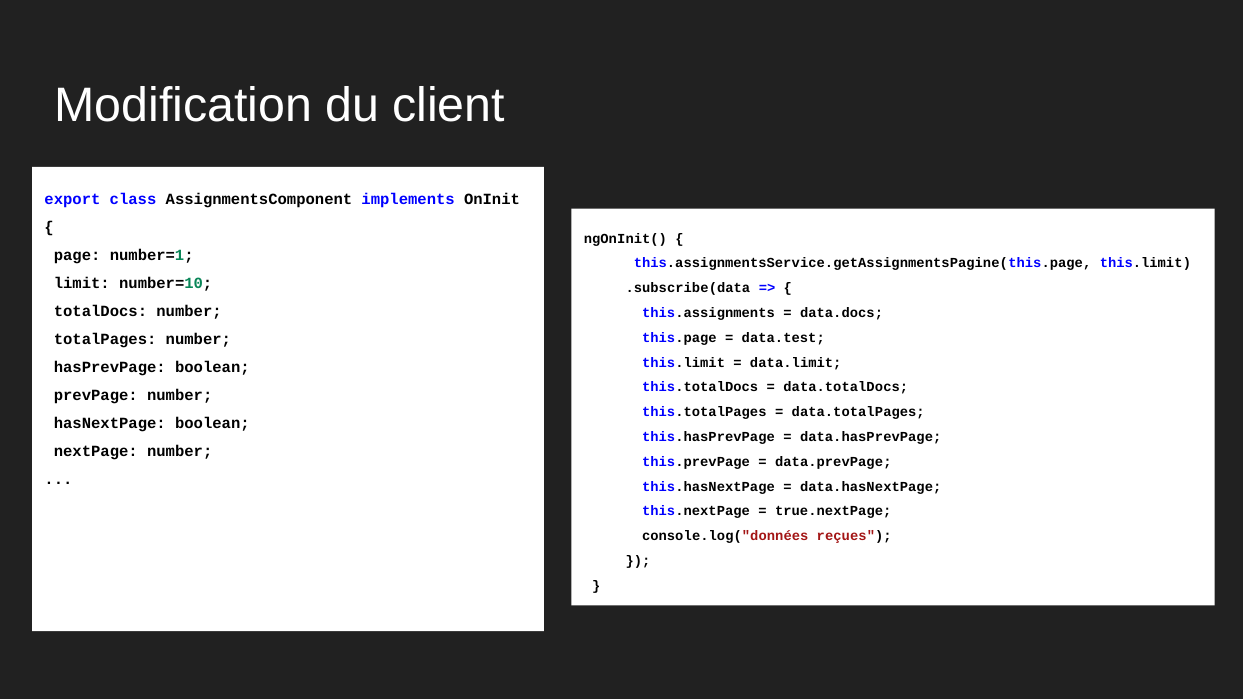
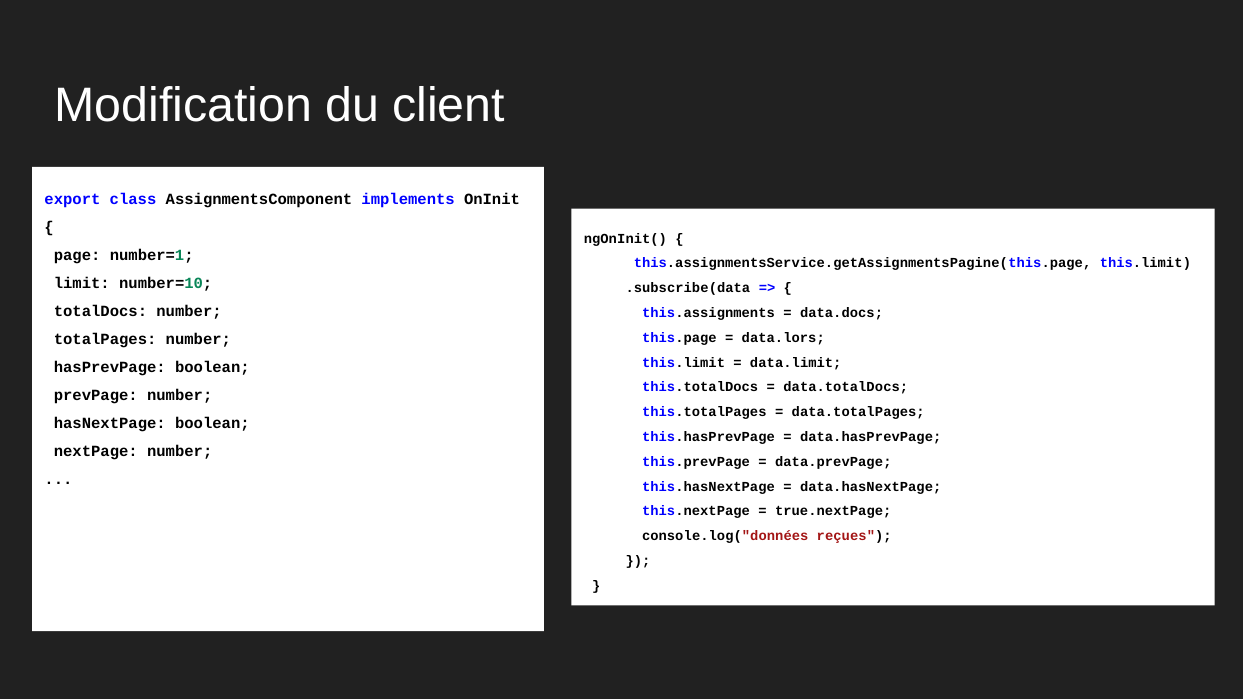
data.test: data.test -> data.lors
